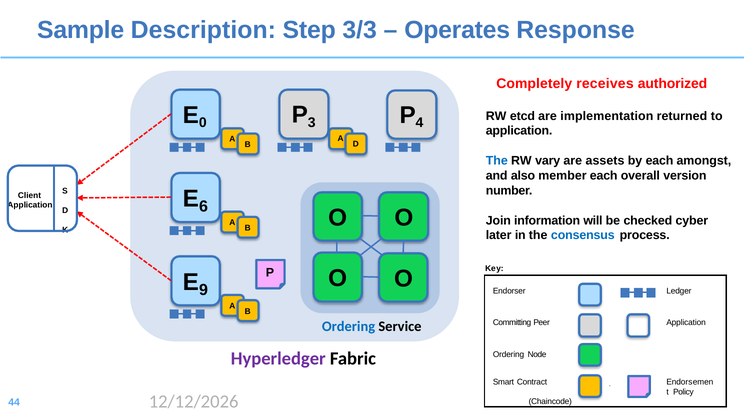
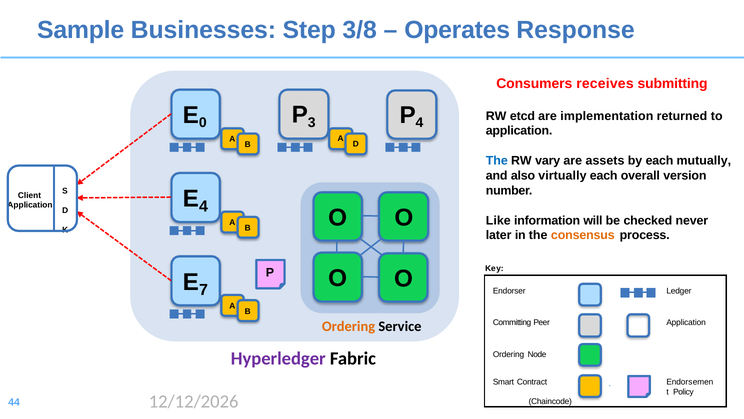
Description: Description -> Businesses
3/3: 3/3 -> 3/8
Completely: Completely -> Consumers
authorized: authorized -> submitting
amongst: amongst -> mutually
member: member -> virtually
E 6: 6 -> 4
Join: Join -> Like
cyber: cyber -> never
consensus colour: blue -> orange
9: 9 -> 7
Ordering at (349, 327) colour: blue -> orange
